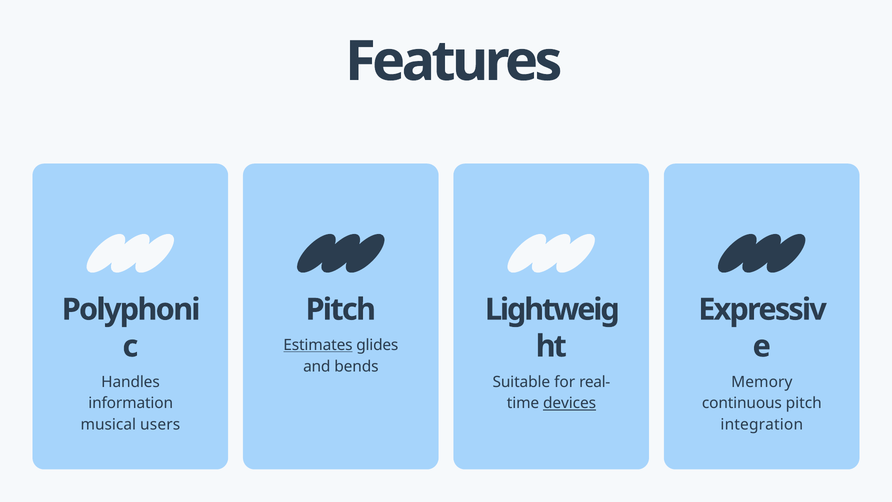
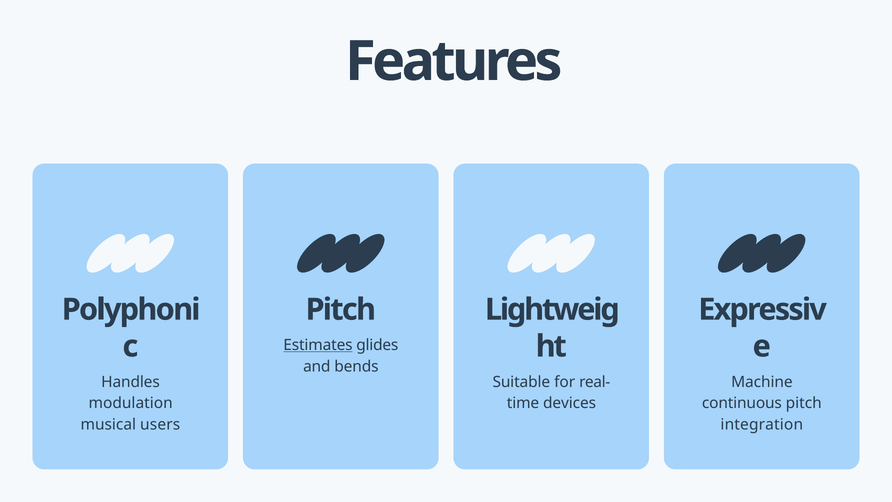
Memory: Memory -> Machine
information: information -> modulation
devices underline: present -> none
